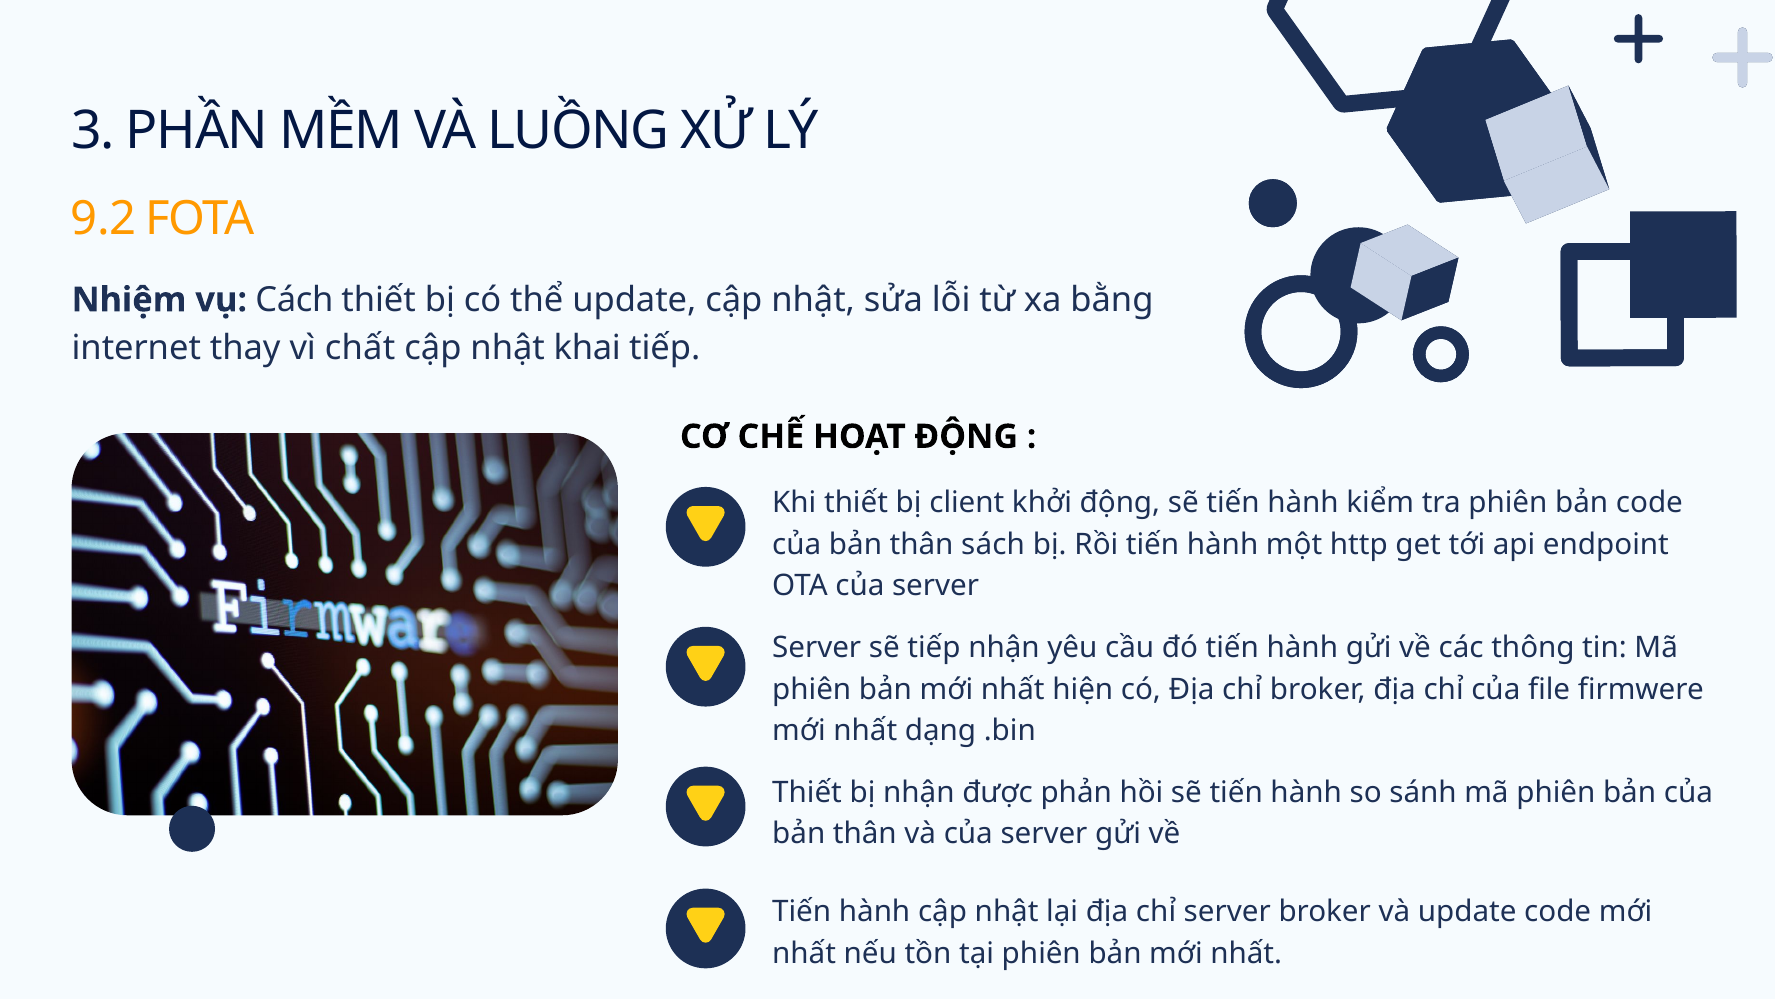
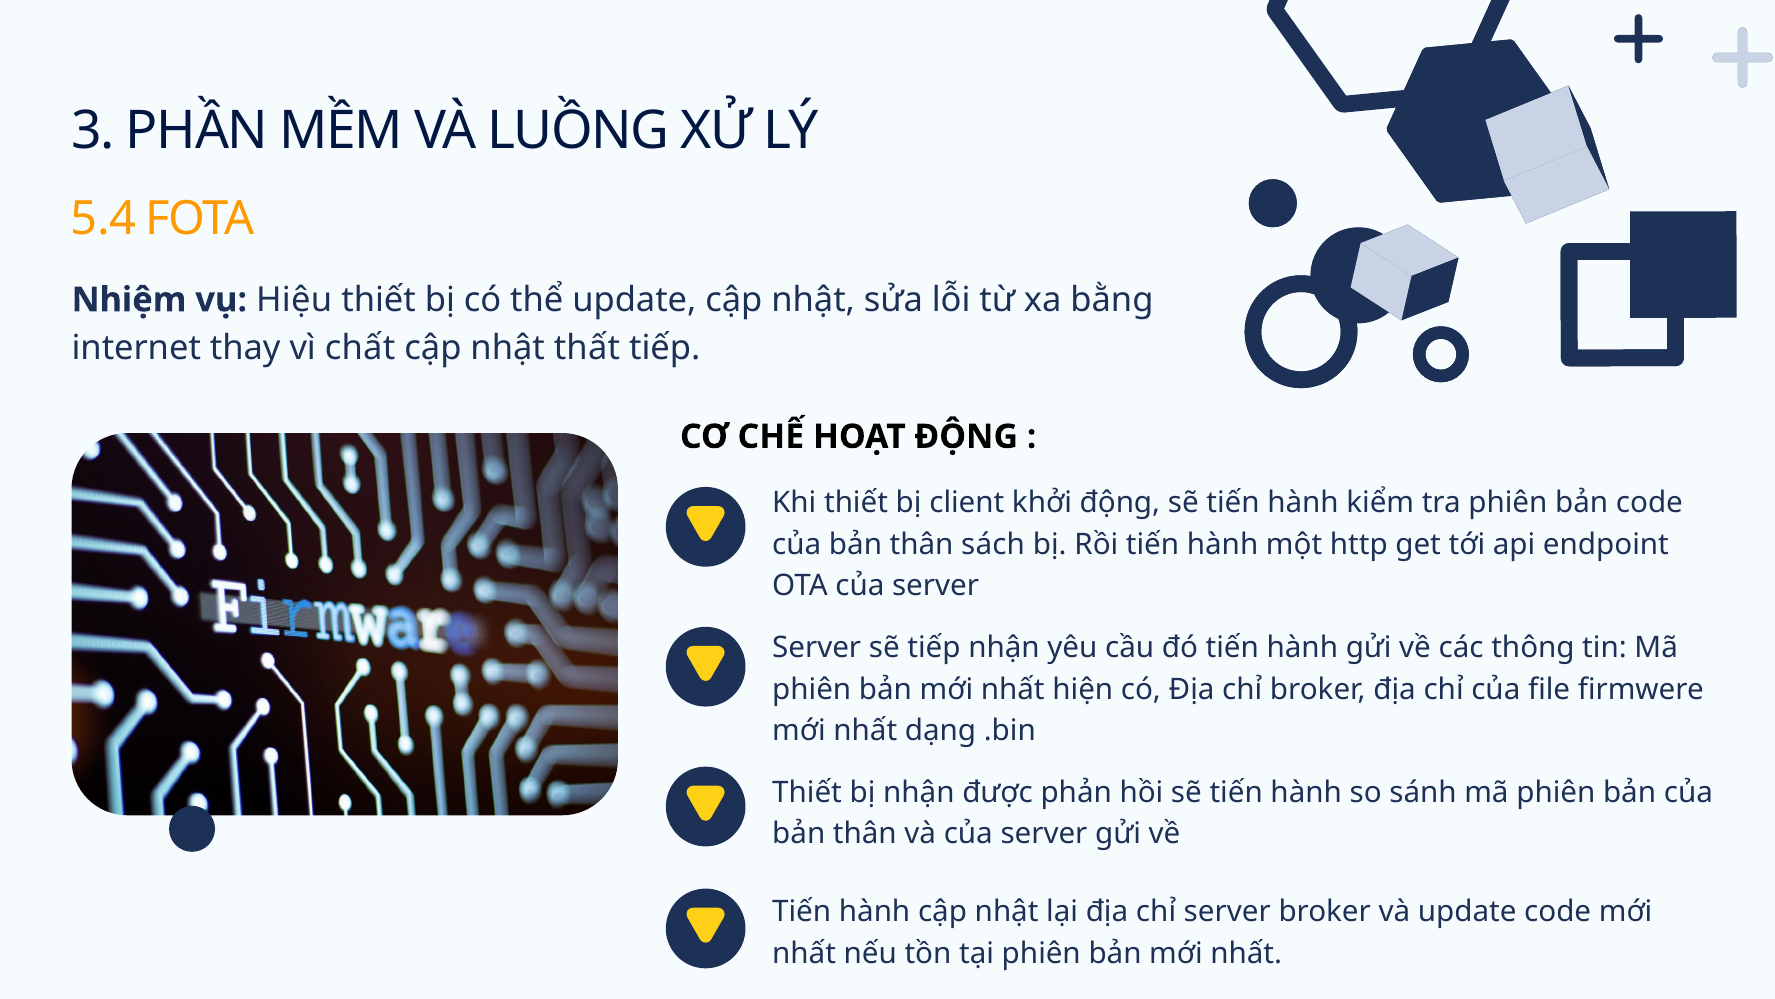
9.2: 9.2 -> 5.4
Cách: Cách -> Hiệu
khai: khai -> thất
